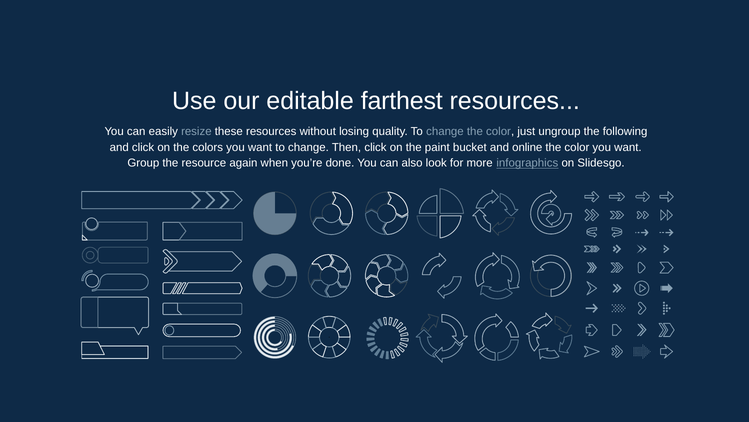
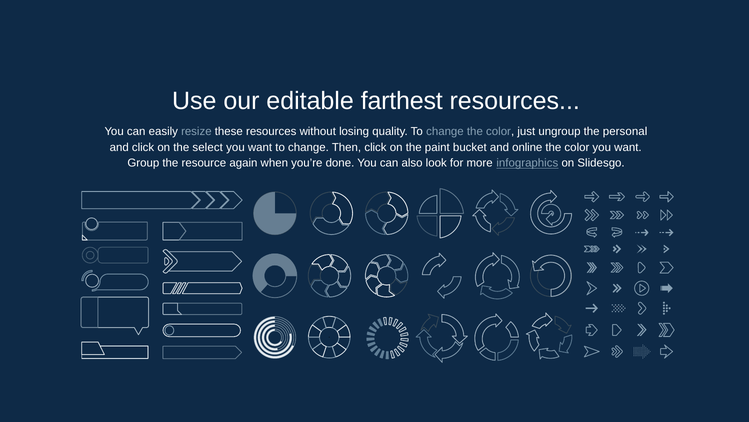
following: following -> personal
colors: colors -> select
